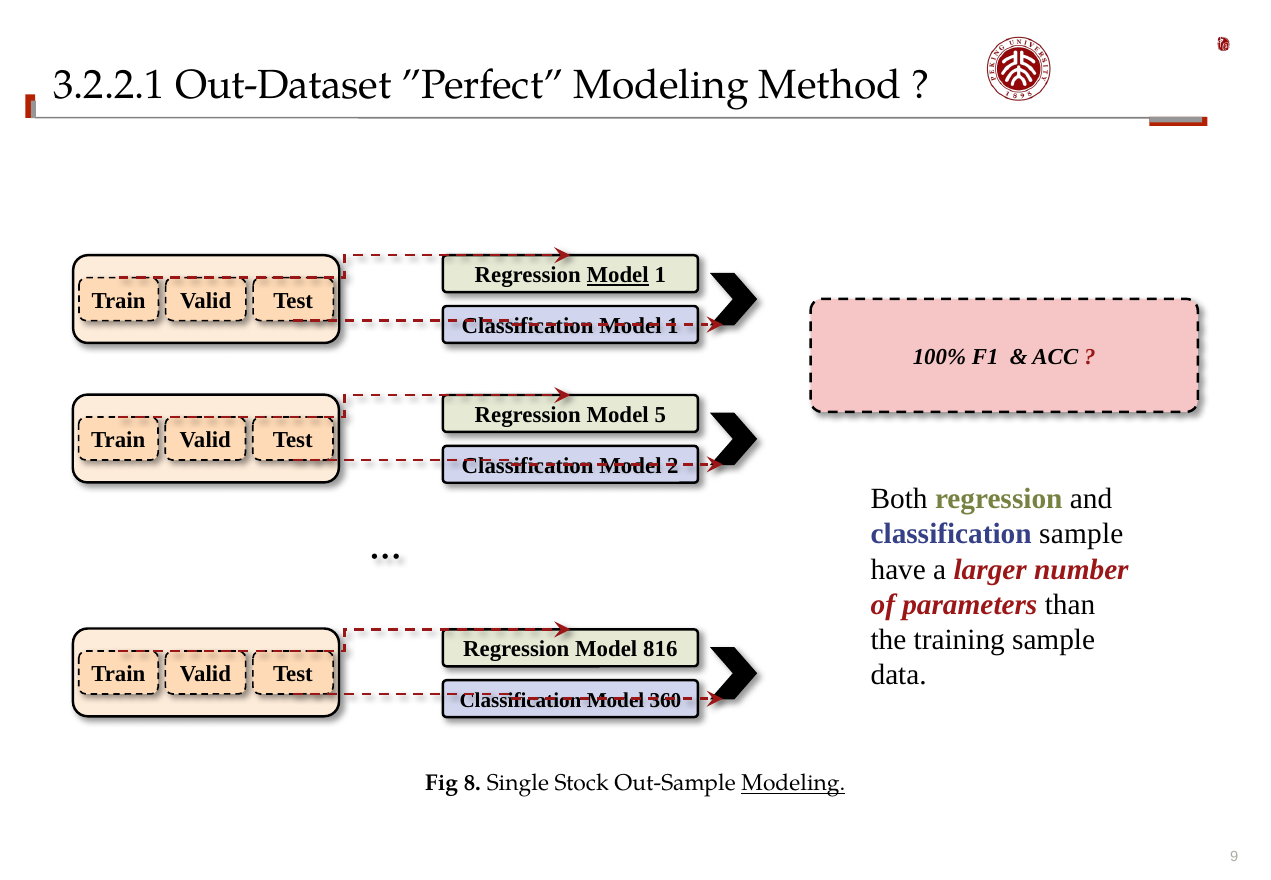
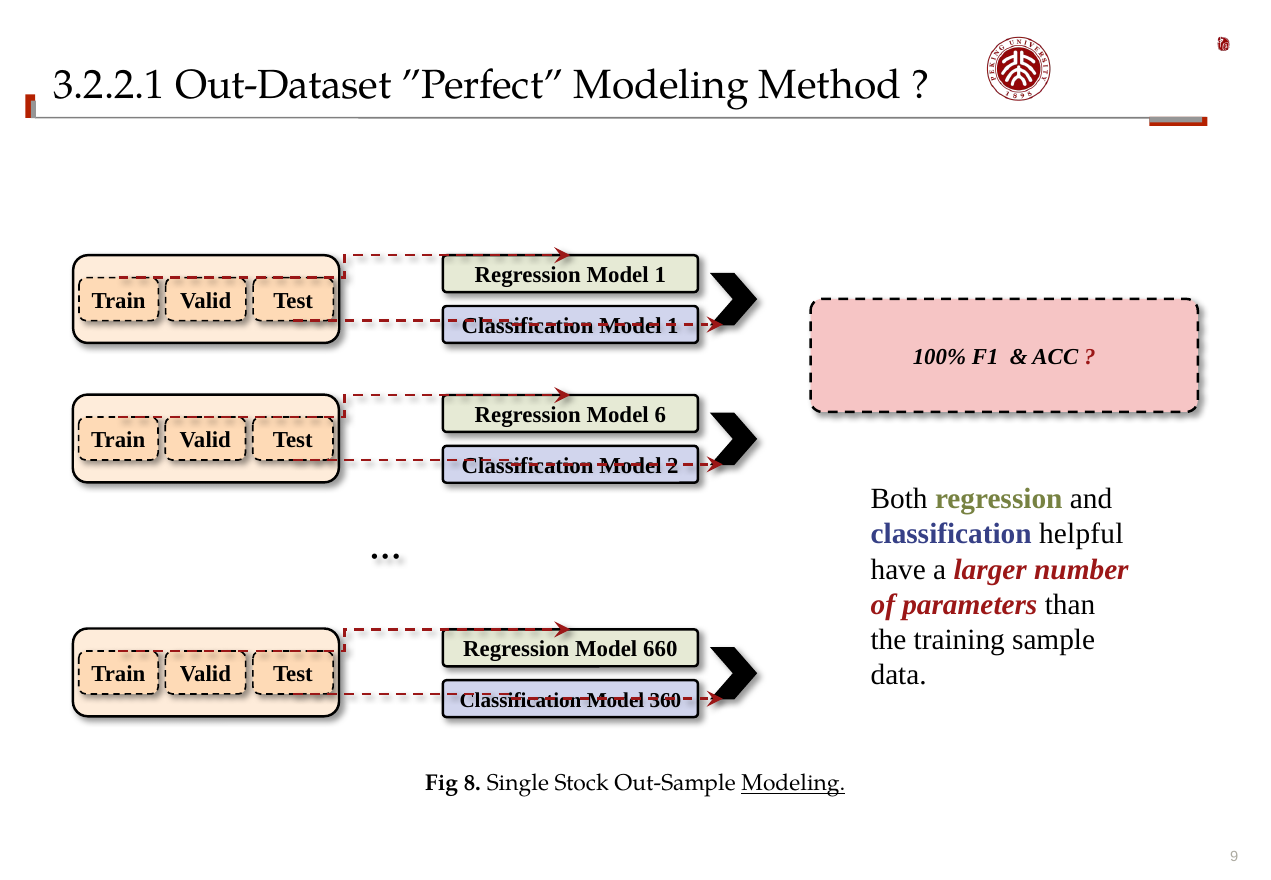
Model at (618, 275) underline: present -> none
5: 5 -> 6
classification sample: sample -> helpful
816: 816 -> 660
